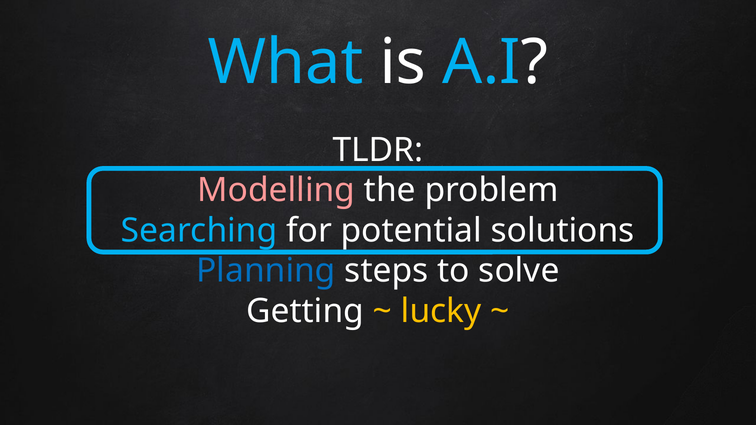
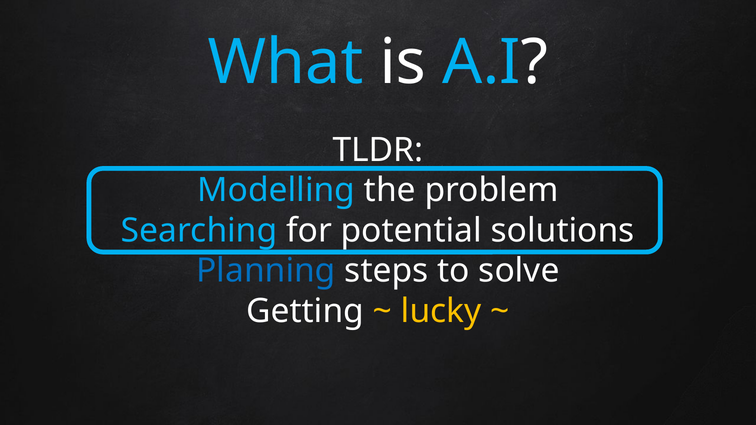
Modelling colour: pink -> light blue
